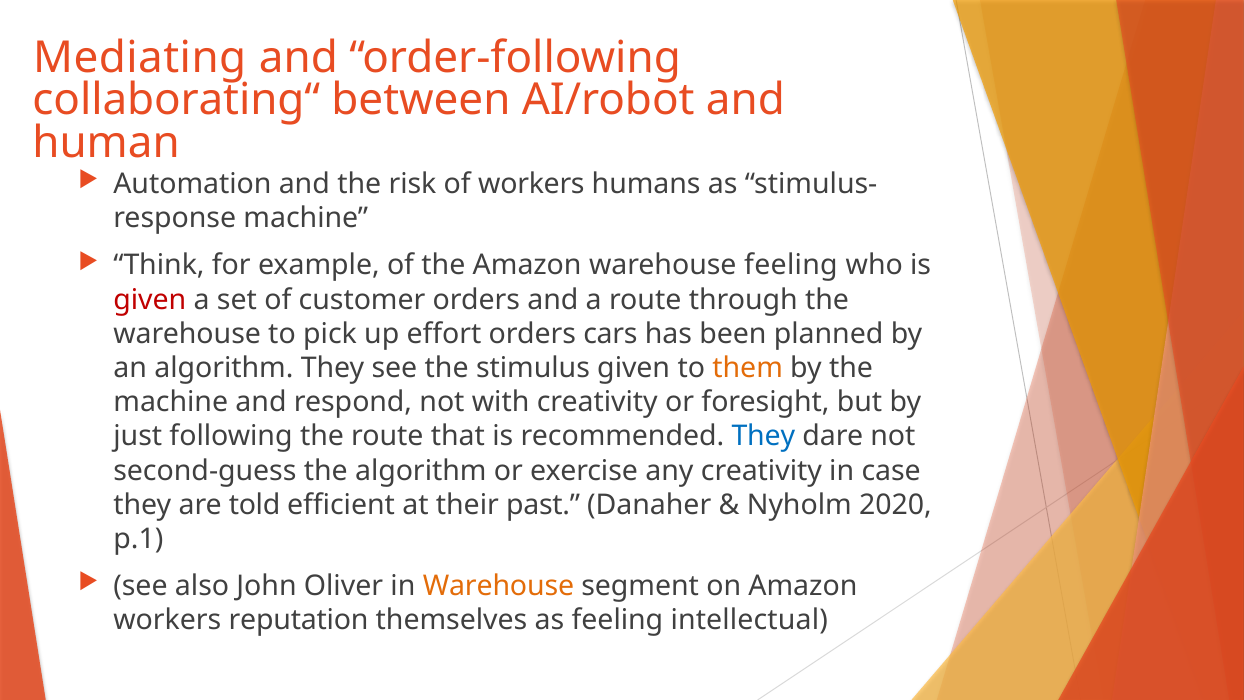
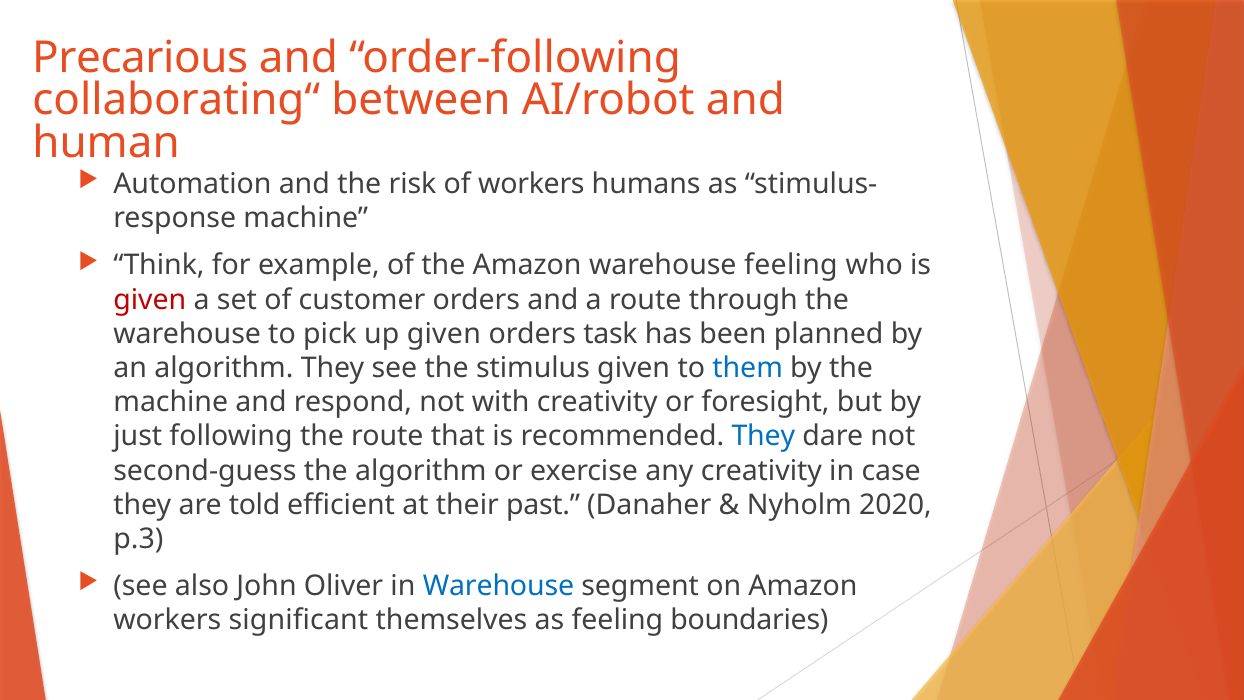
Mediating: Mediating -> Precarious
up effort: effort -> given
cars: cars -> task
them colour: orange -> blue
p.1: p.1 -> p.3
Warehouse at (498, 586) colour: orange -> blue
reputation: reputation -> significant
intellectual: intellectual -> boundaries
